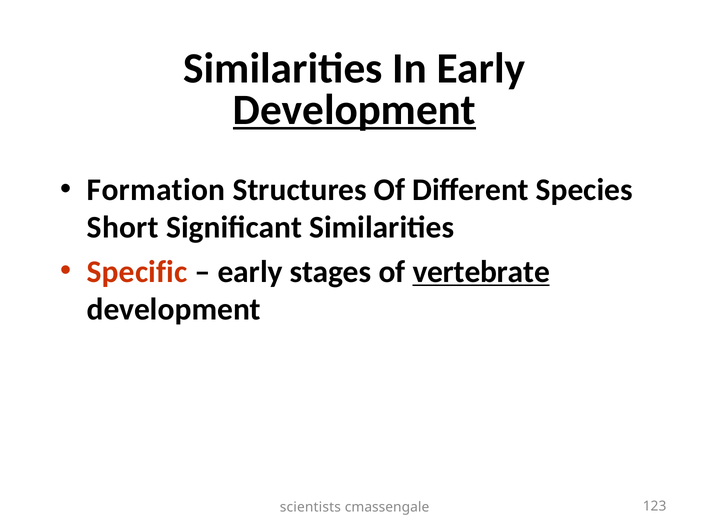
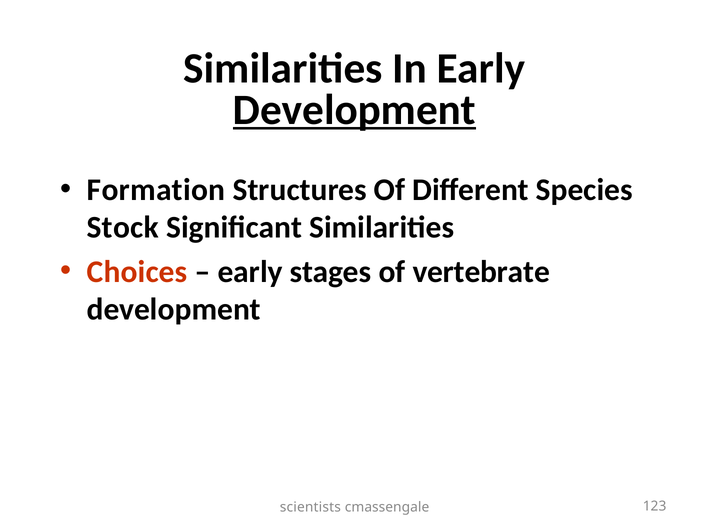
Short: Short -> Stock
Specific: Specific -> Choices
vertebrate underline: present -> none
